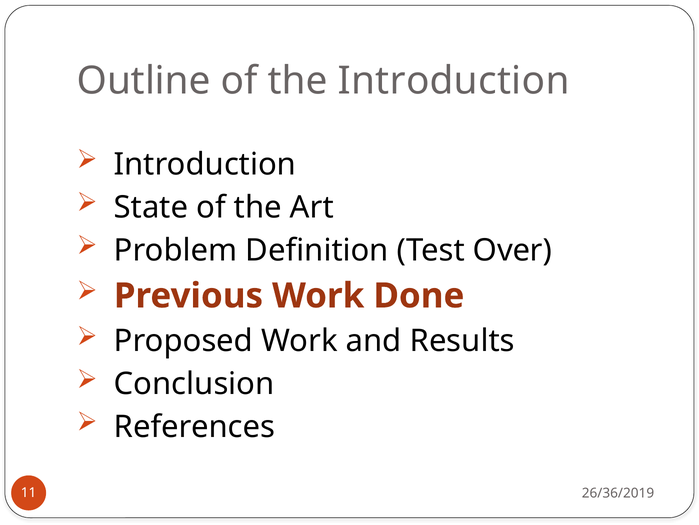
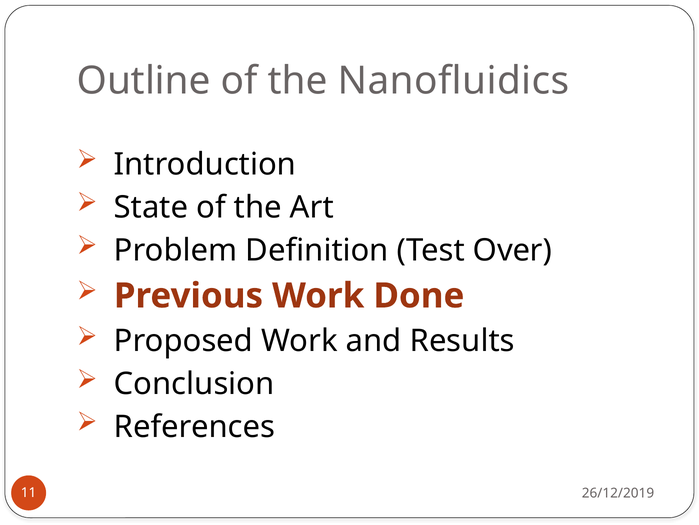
the Introduction: Introduction -> Nanofluidics
26/36/2019: 26/36/2019 -> 26/12/2019
